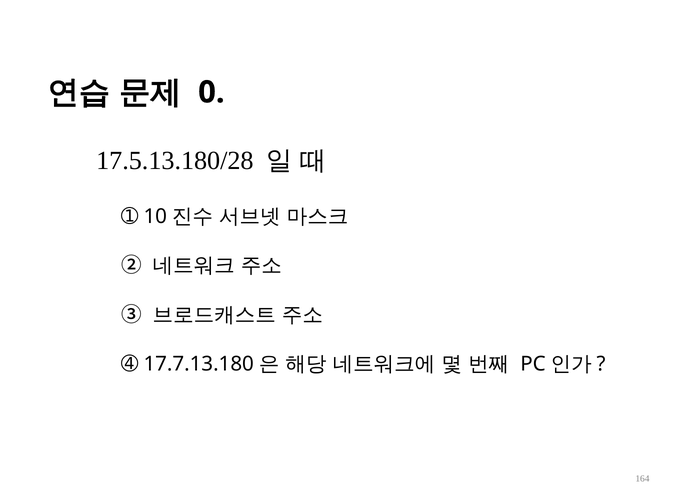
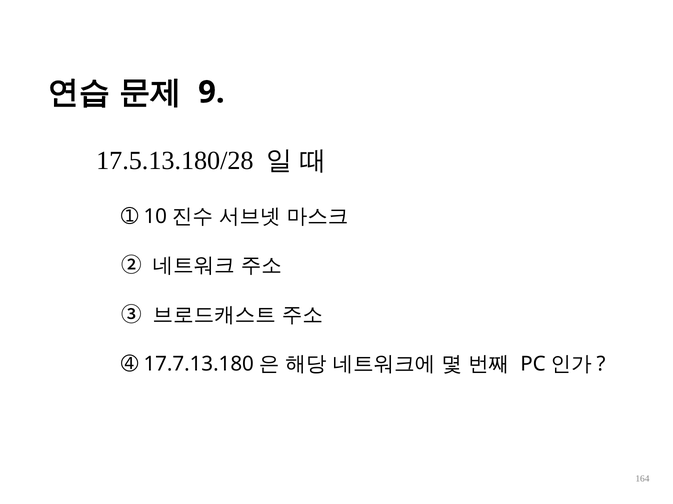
0: 0 -> 9
